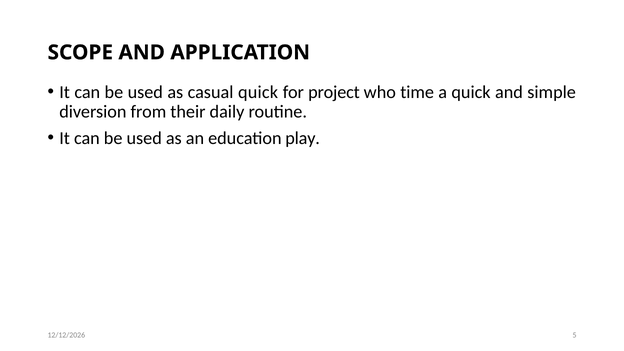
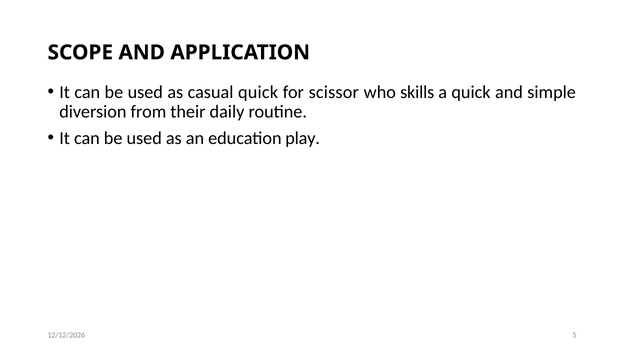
project: project -> scissor
time: time -> skills
